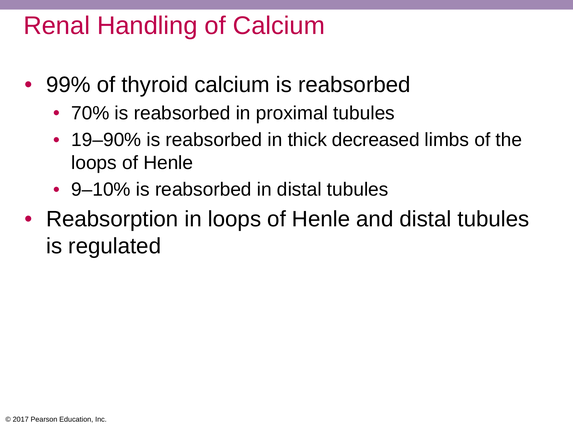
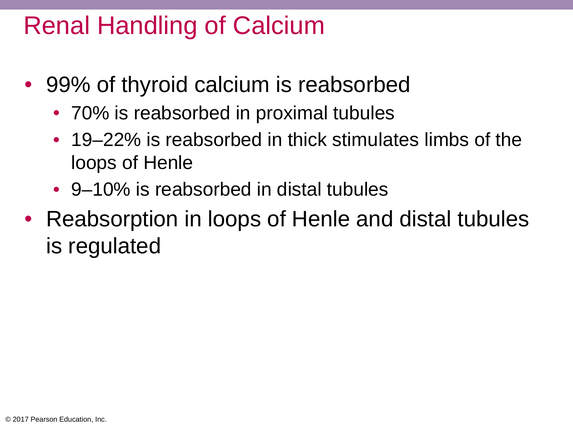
19–90%: 19–90% -> 19–22%
decreased: decreased -> stimulates
